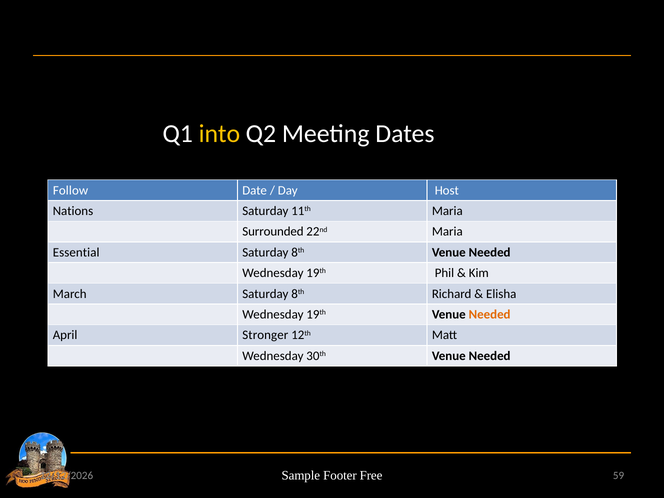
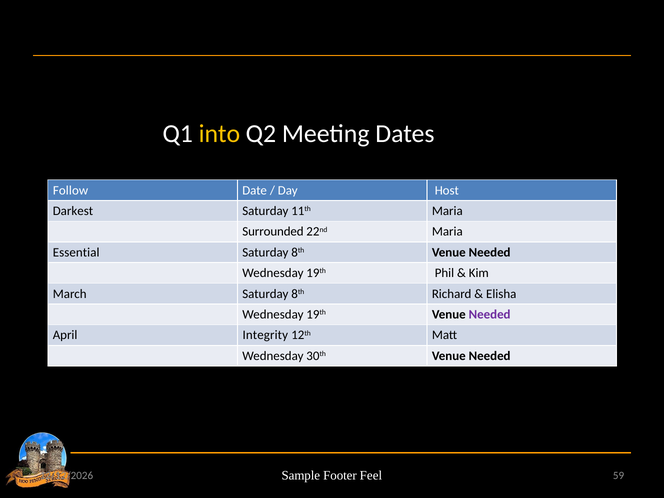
Nations: Nations -> Darkest
Needed at (490, 314) colour: orange -> purple
Stronger: Stronger -> Integrity
Free: Free -> Feel
